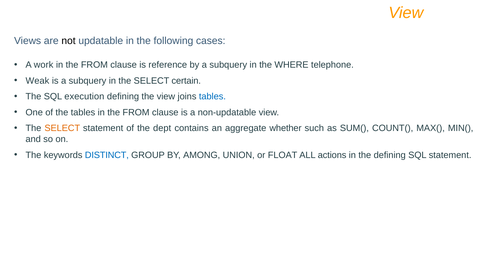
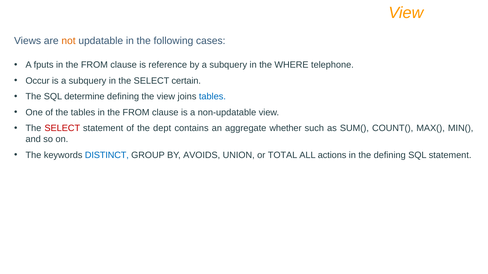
not colour: black -> orange
work: work -> fputs
Weak: Weak -> Occur
execution: execution -> determine
SELECT at (62, 128) colour: orange -> red
AMONG: AMONG -> AVOIDS
FLOAT: FLOAT -> TOTAL
